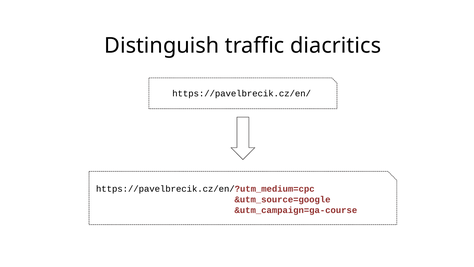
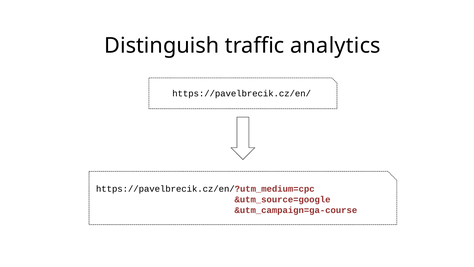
diacritics: diacritics -> analytics
